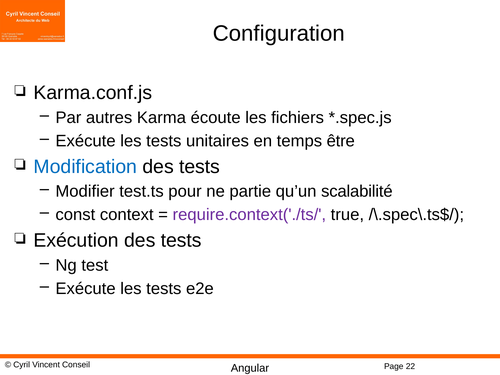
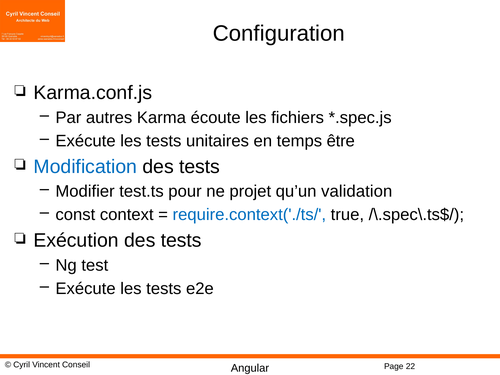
partie: partie -> projet
scalabilité: scalabilité -> validation
require.context('./ts/ colour: purple -> blue
